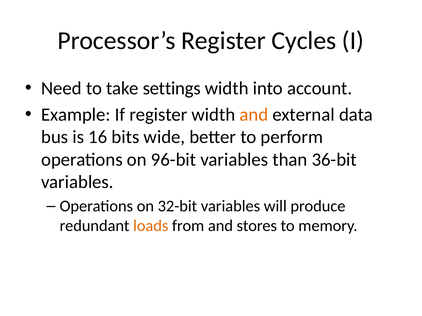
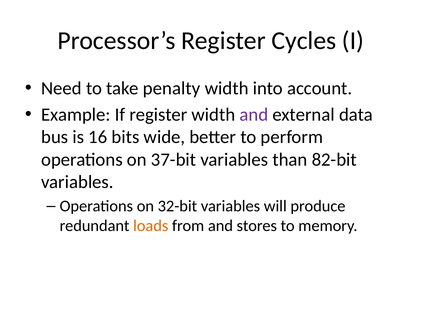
settings: settings -> penalty
and at (254, 115) colour: orange -> purple
96-bit: 96-bit -> 37-bit
36-bit: 36-bit -> 82-bit
